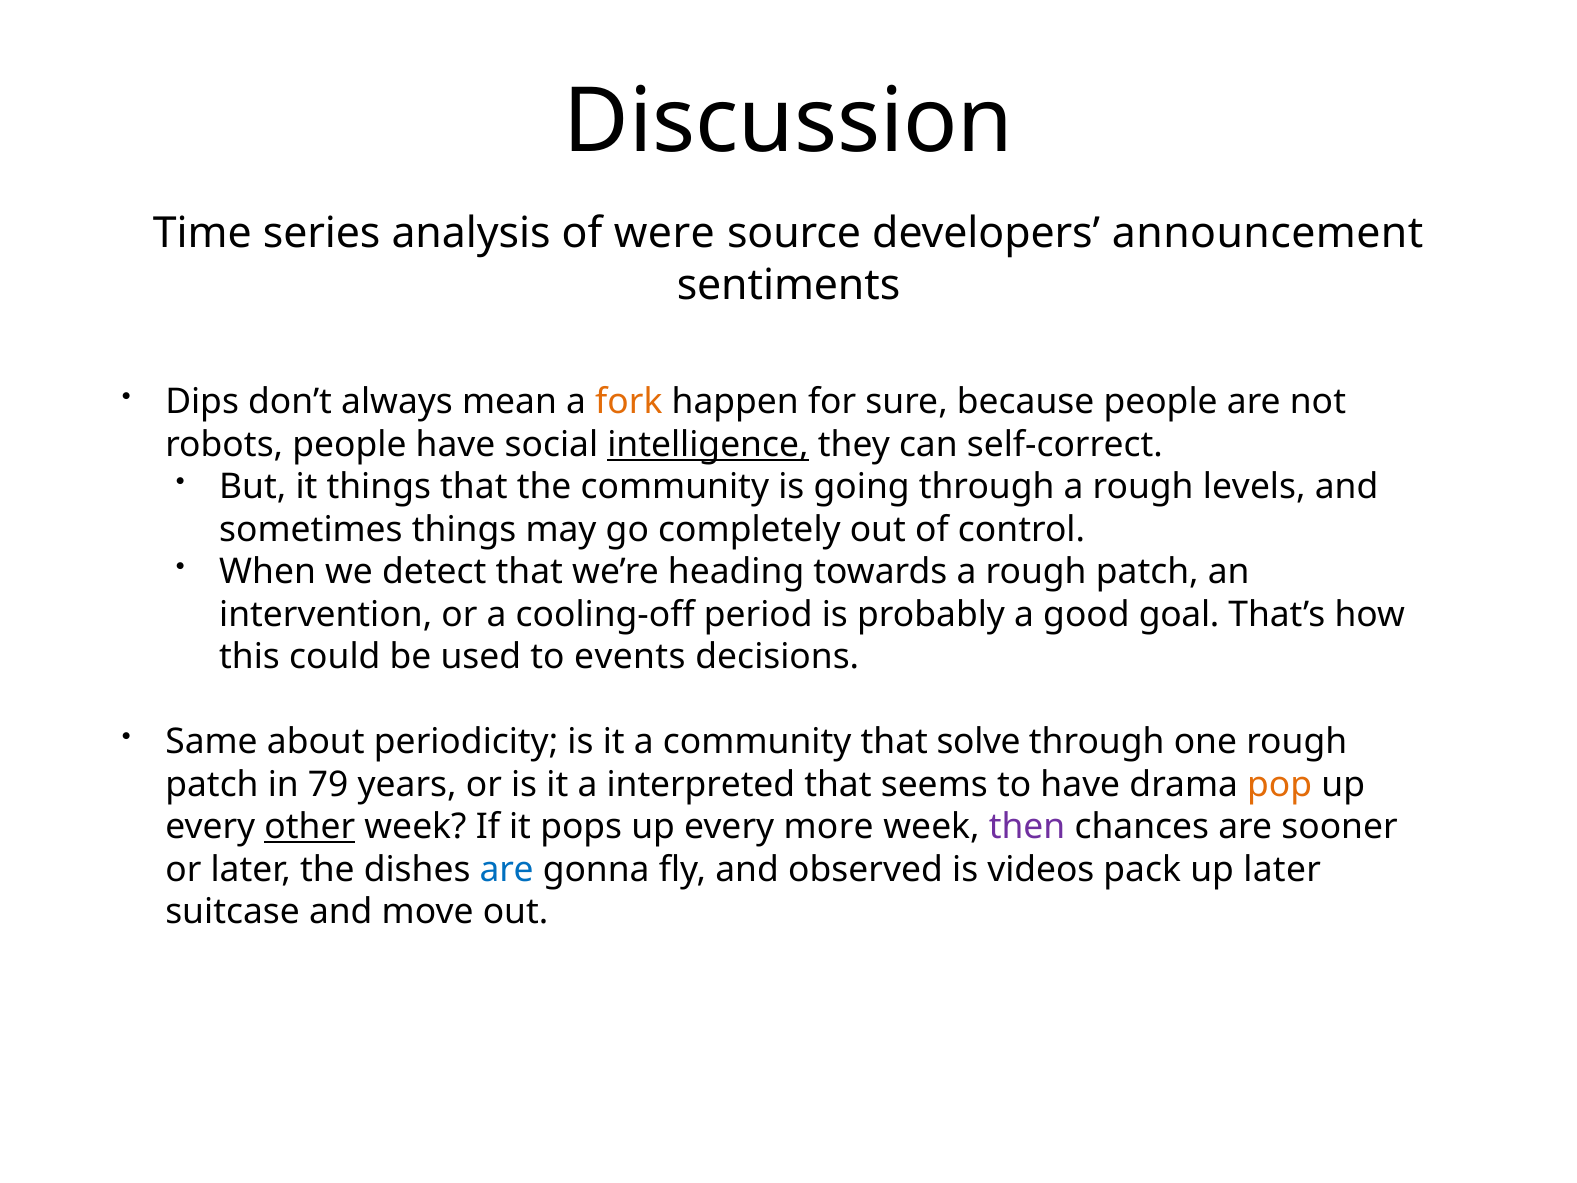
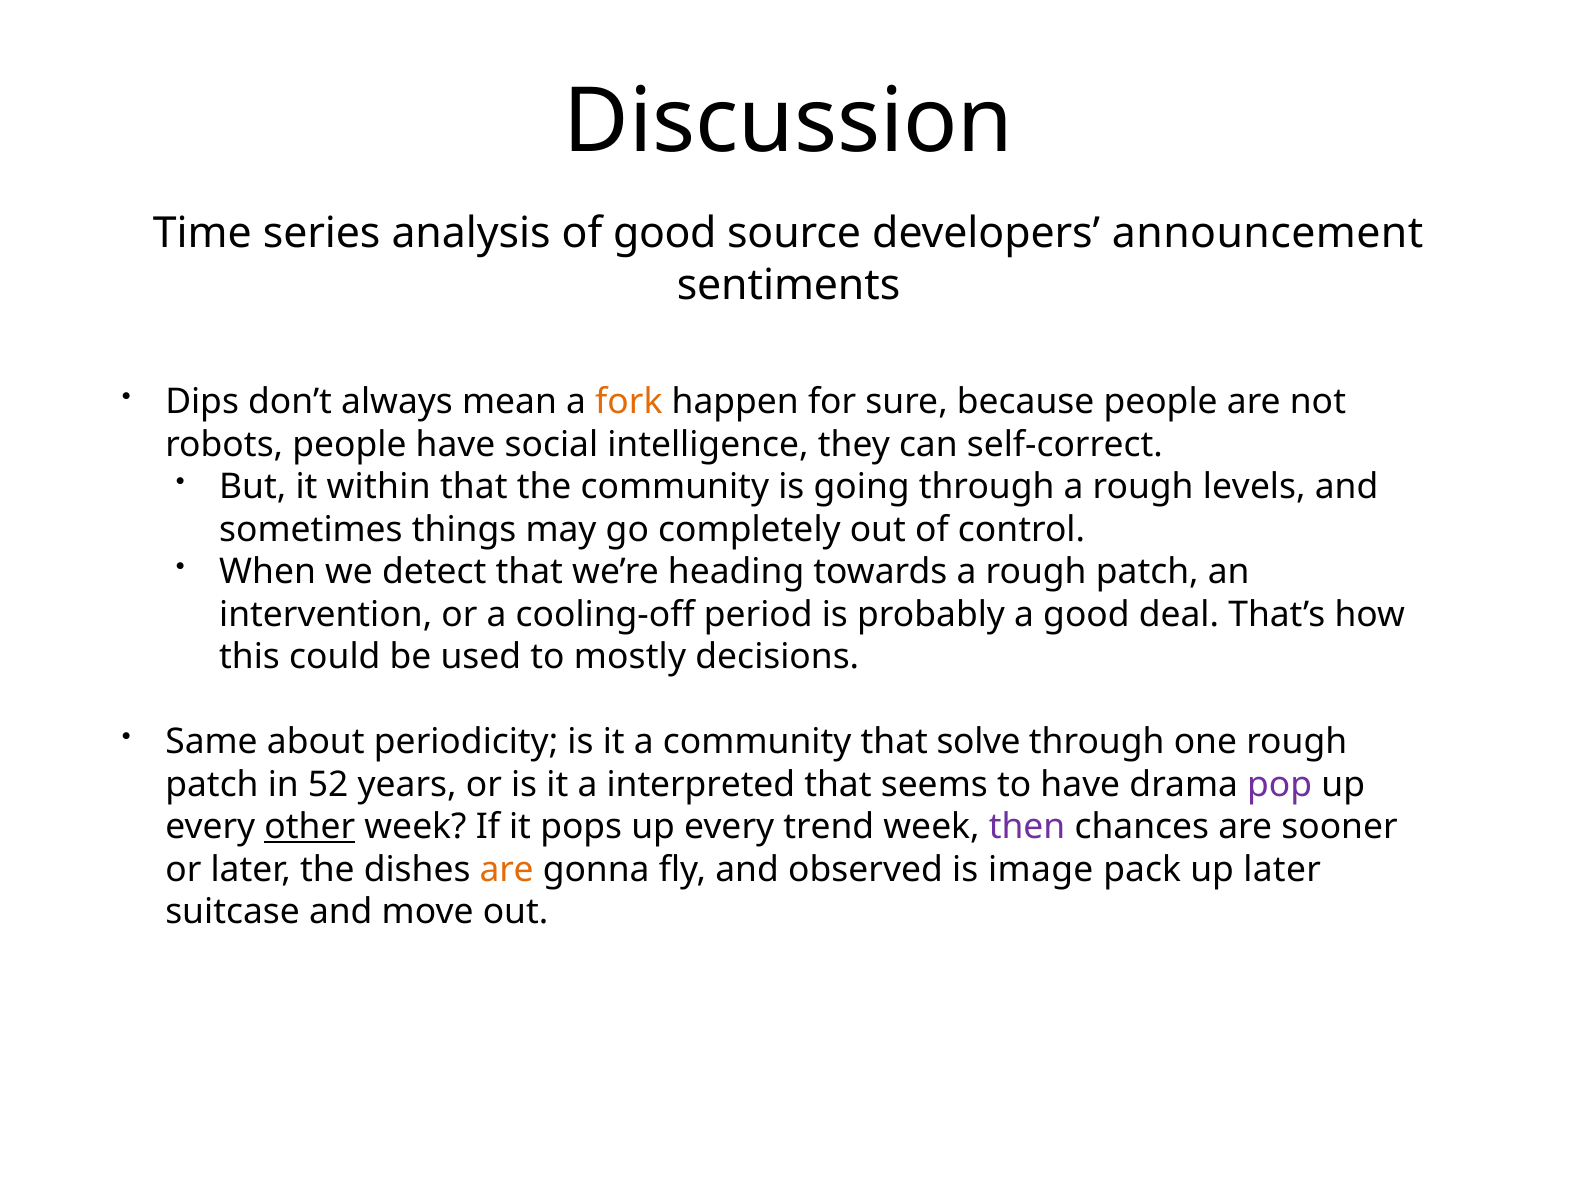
of were: were -> good
intelligence underline: present -> none
it things: things -> within
goal: goal -> deal
events: events -> mostly
79: 79 -> 52
pop colour: orange -> purple
more: more -> trend
are at (507, 869) colour: blue -> orange
videos: videos -> image
